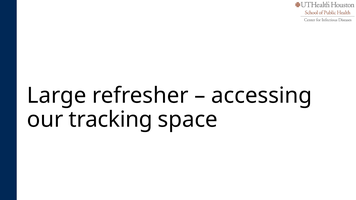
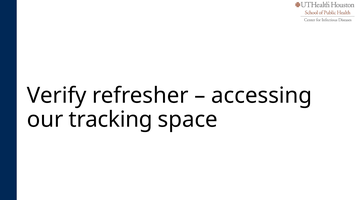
Large: Large -> Verify
